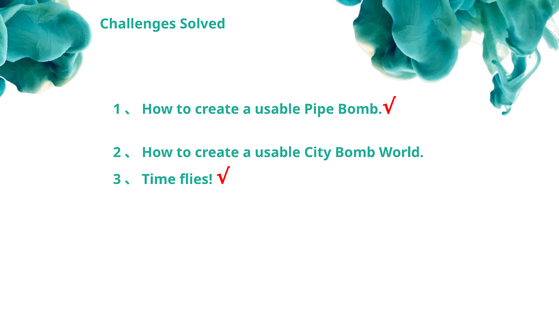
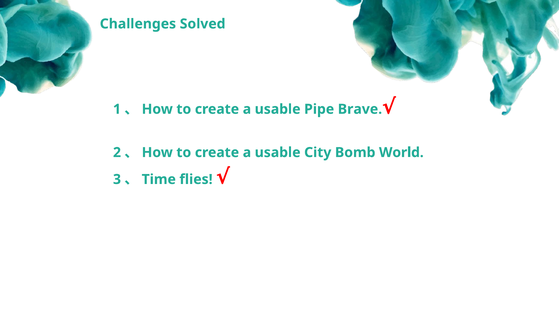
Pipe Bomb: Bomb -> Brave
